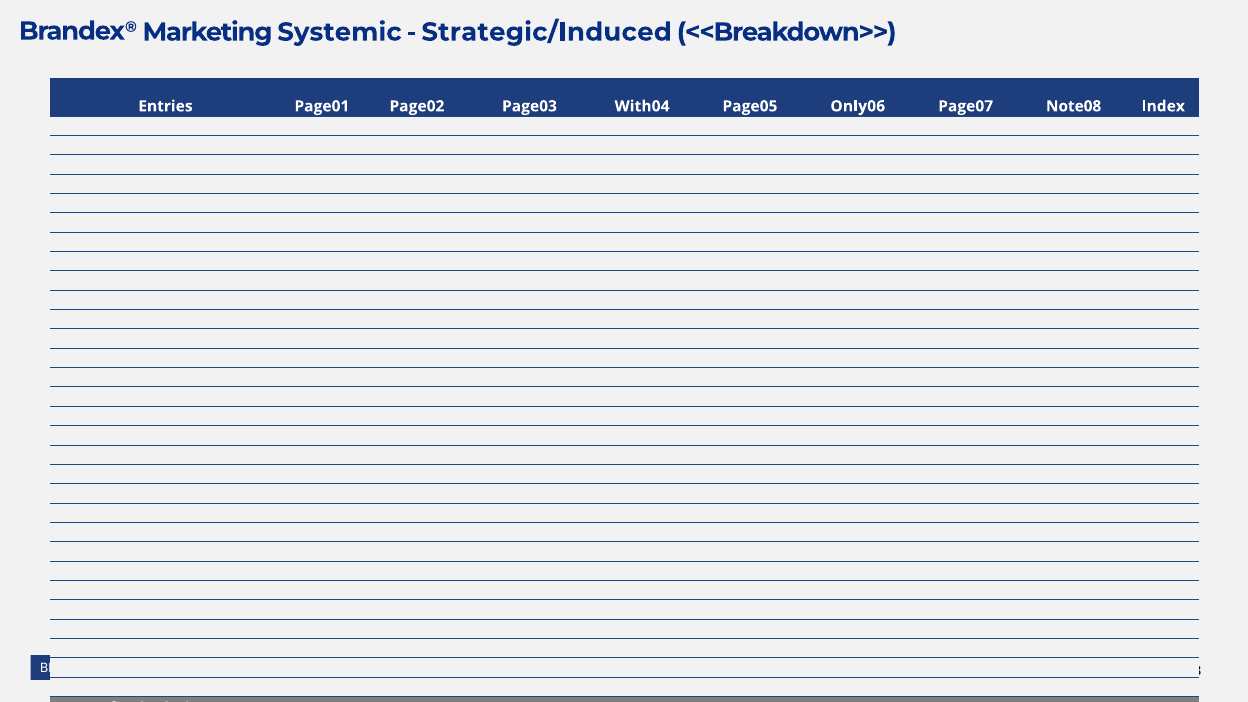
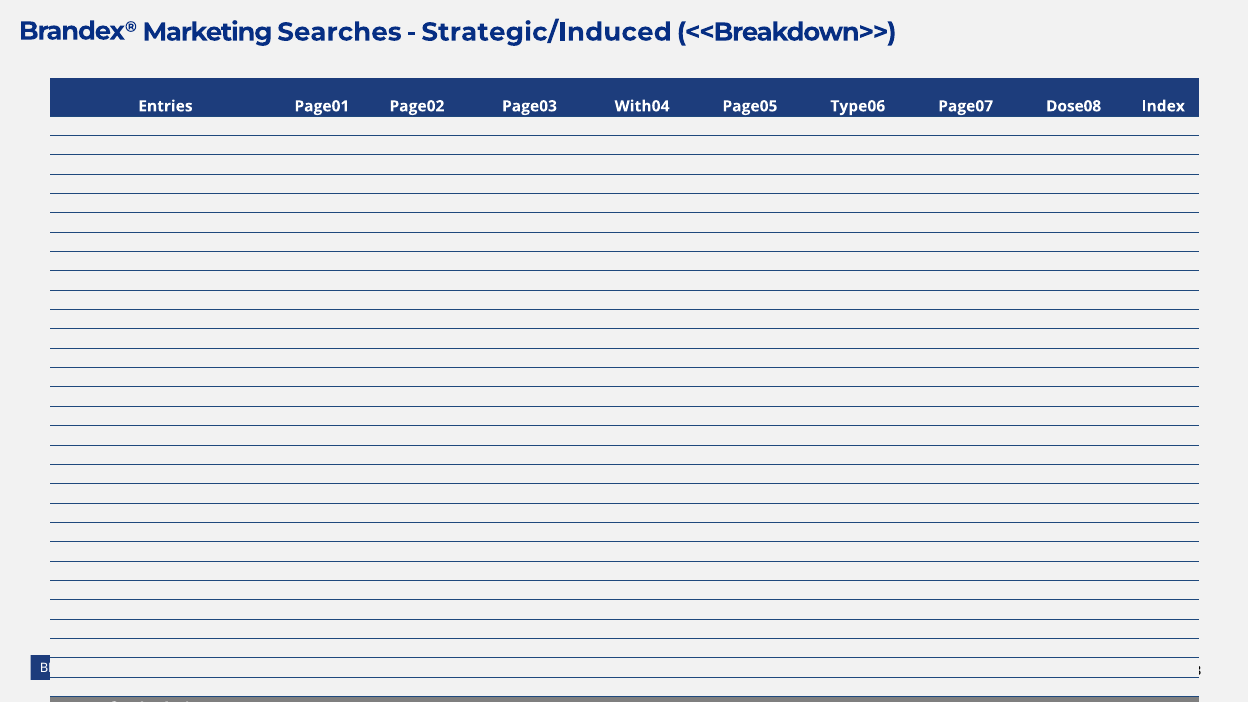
Systemic: Systemic -> Searches
Only06: Only06 -> Type06
Note08: Note08 -> Dose08
